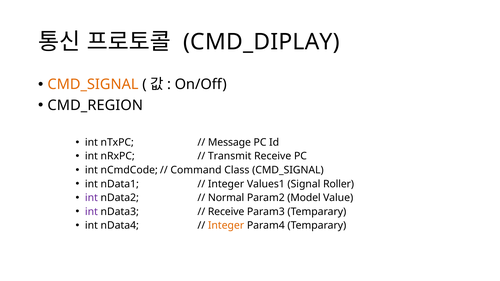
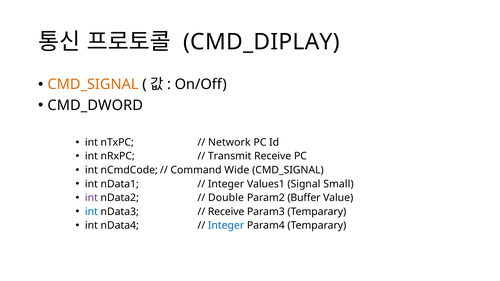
CMD_REGION: CMD_REGION -> CMD_DWORD
Message: Message -> Network
Class: Class -> Wide
Roller: Roller -> Small
Normal: Normal -> Double
Model: Model -> Buffer
int at (91, 212) colour: purple -> blue
Integer at (226, 226) colour: orange -> blue
